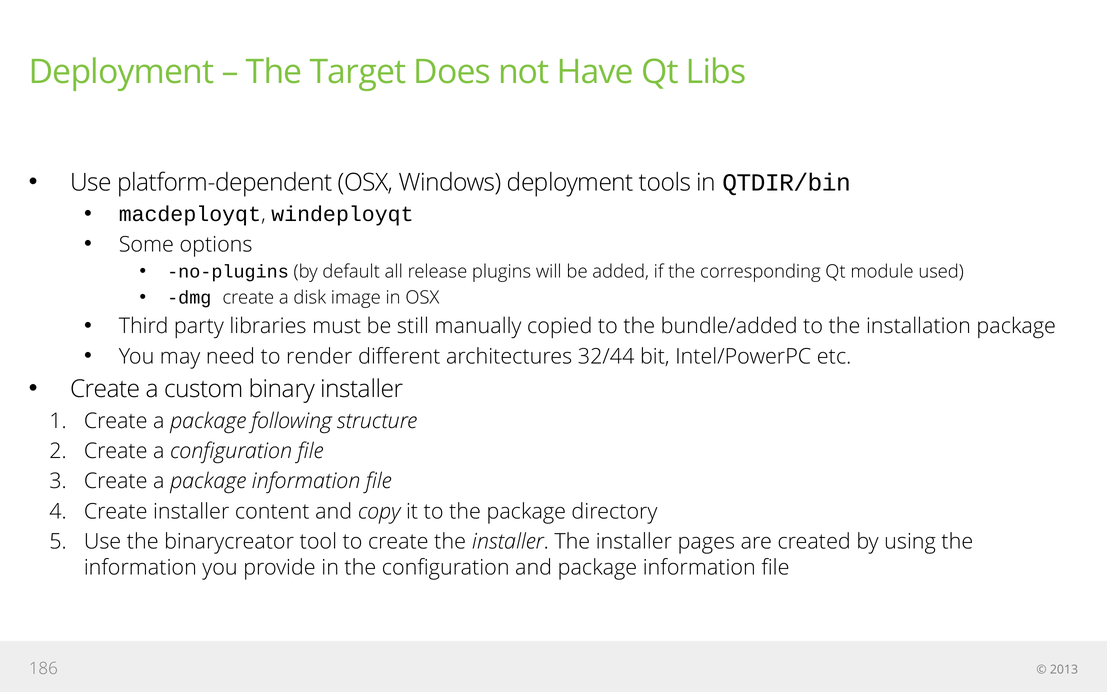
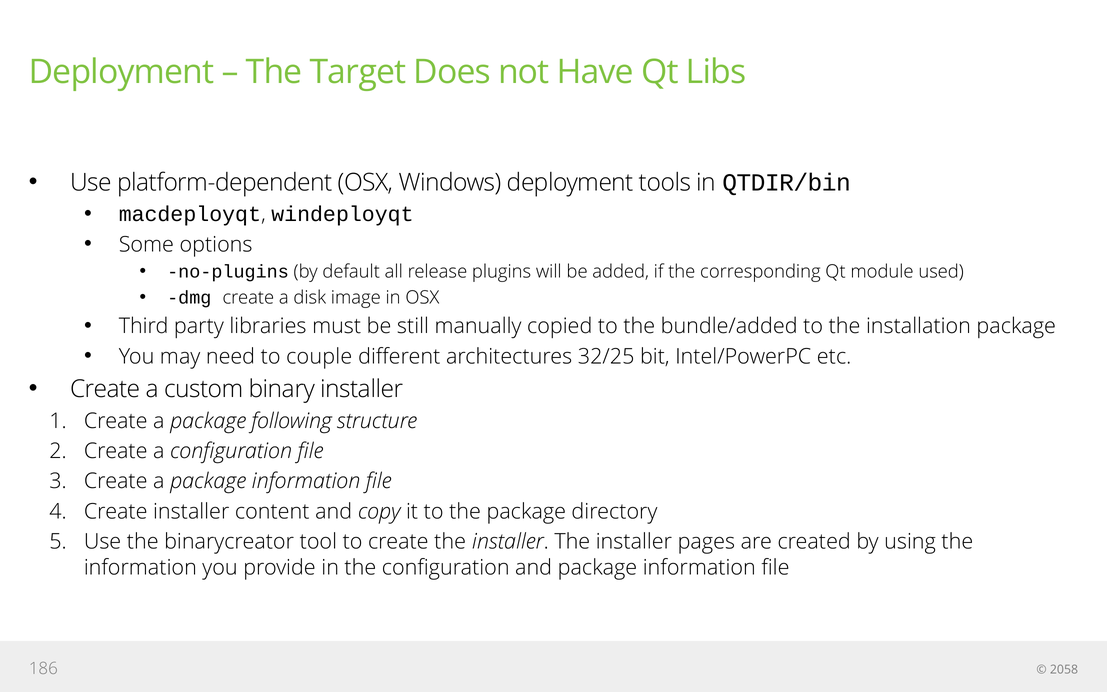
render: render -> couple
32/44: 32/44 -> 32/25
2013: 2013 -> 2058
